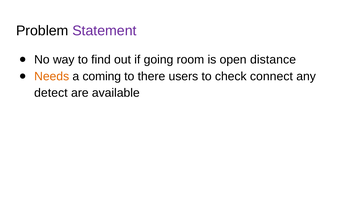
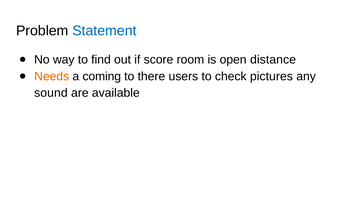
Statement colour: purple -> blue
going: going -> score
connect: connect -> pictures
detect: detect -> sound
